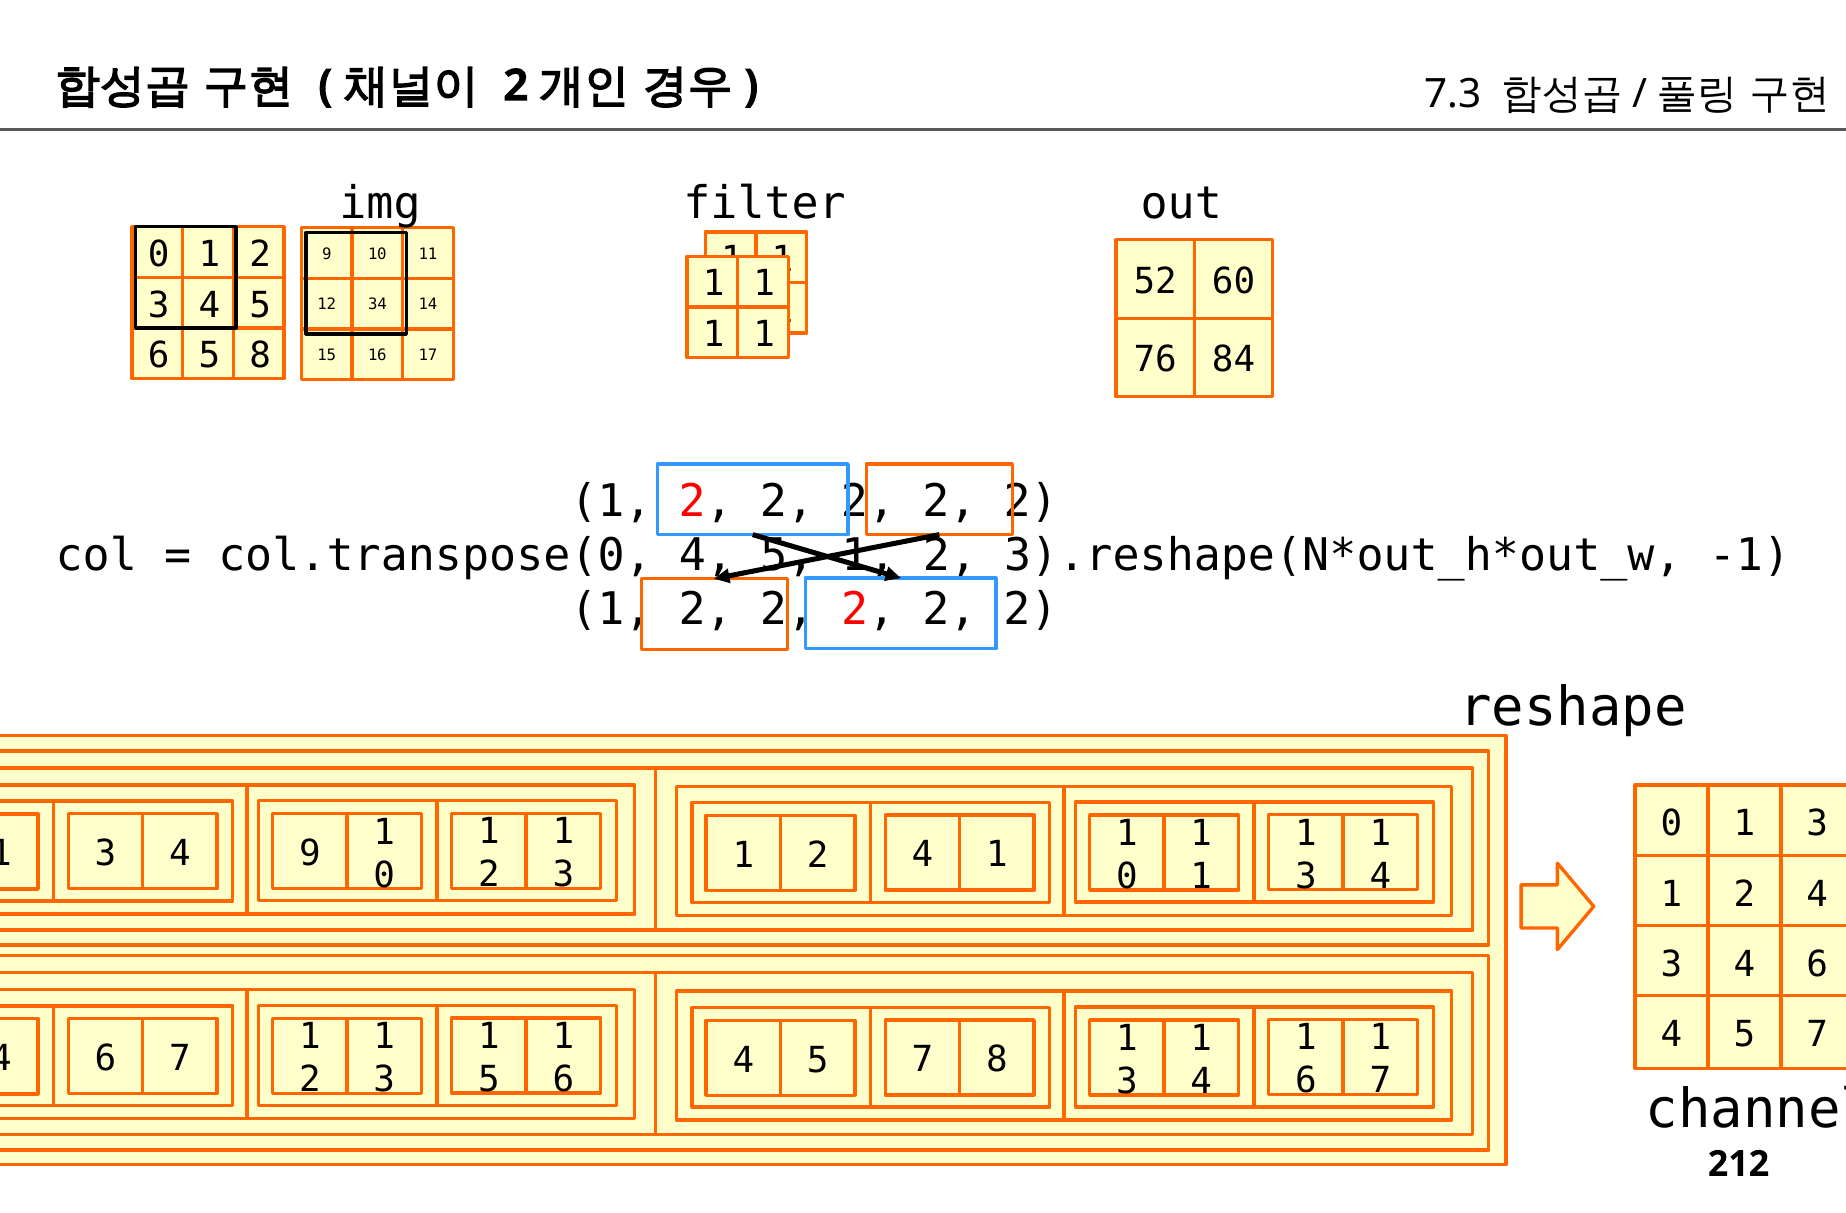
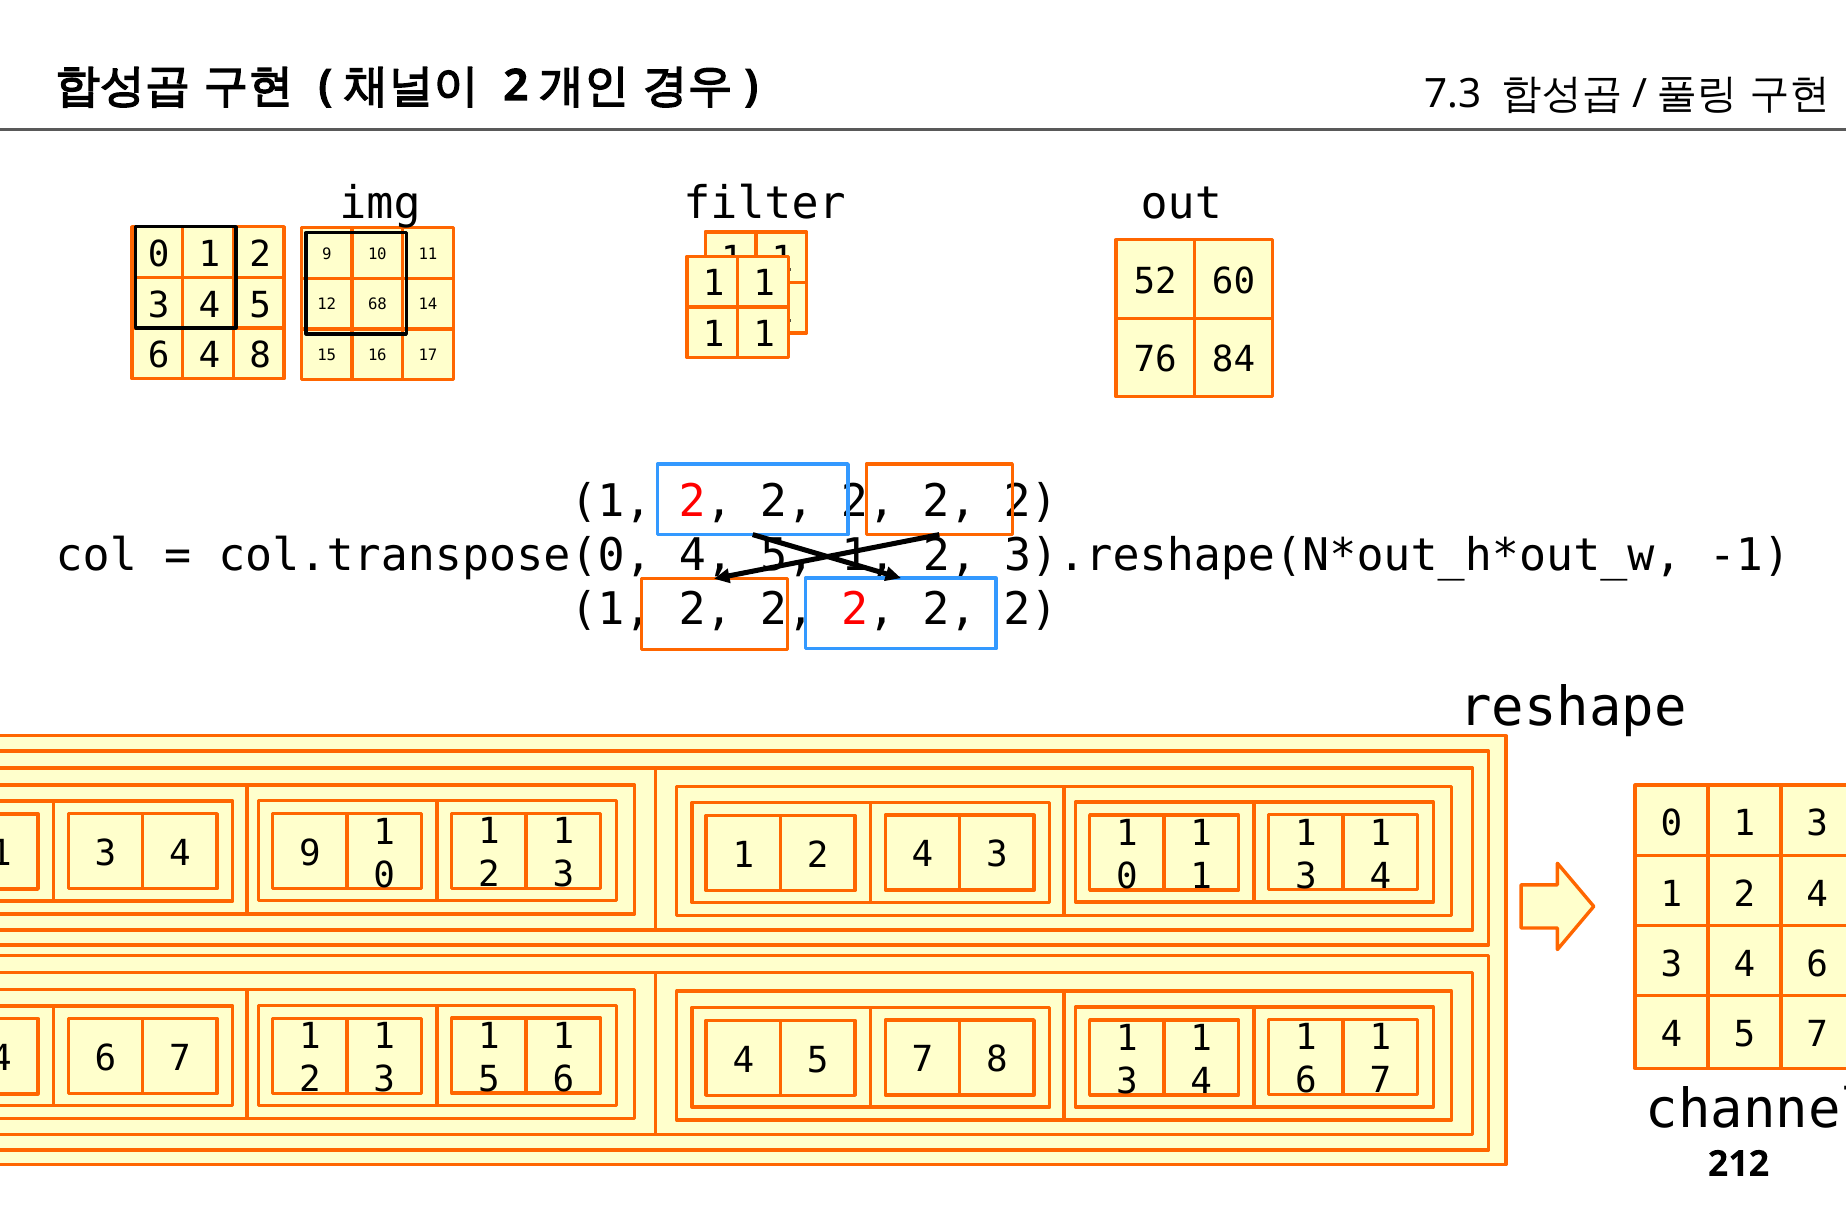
34: 34 -> 68
5 at (209, 356): 5 -> 4
1 at (997, 855): 1 -> 3
